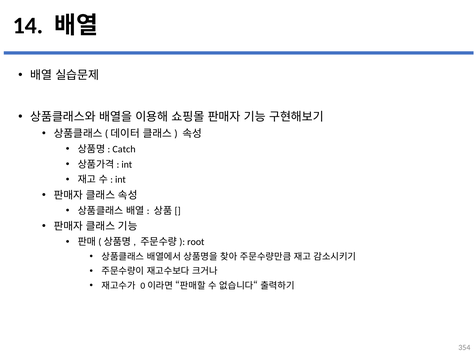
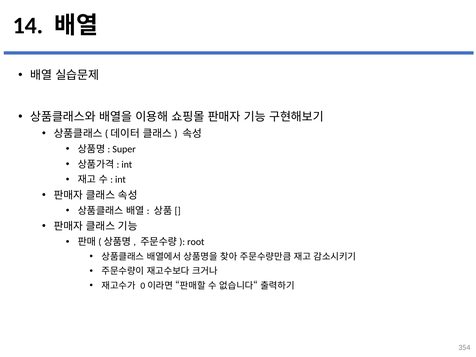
Catch: Catch -> Super
